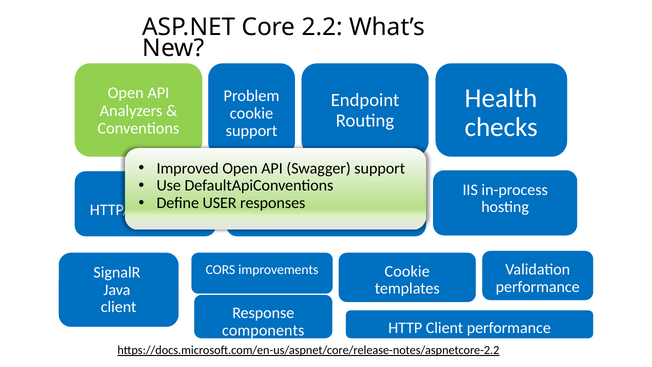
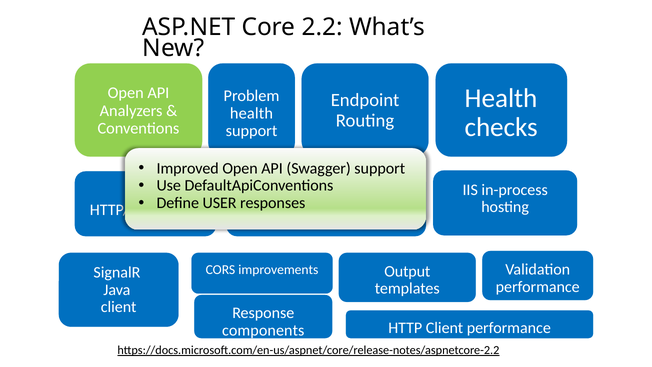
cookie at (252, 113): cookie -> health
improvements Cookie: Cookie -> Output
